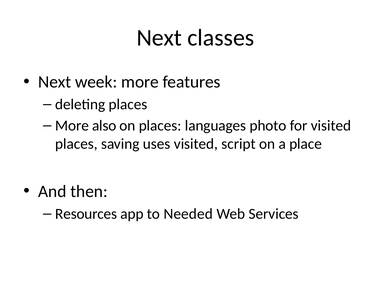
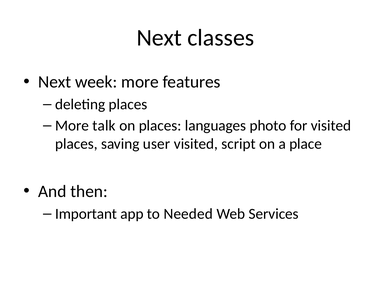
also: also -> talk
uses: uses -> user
Resources: Resources -> Important
